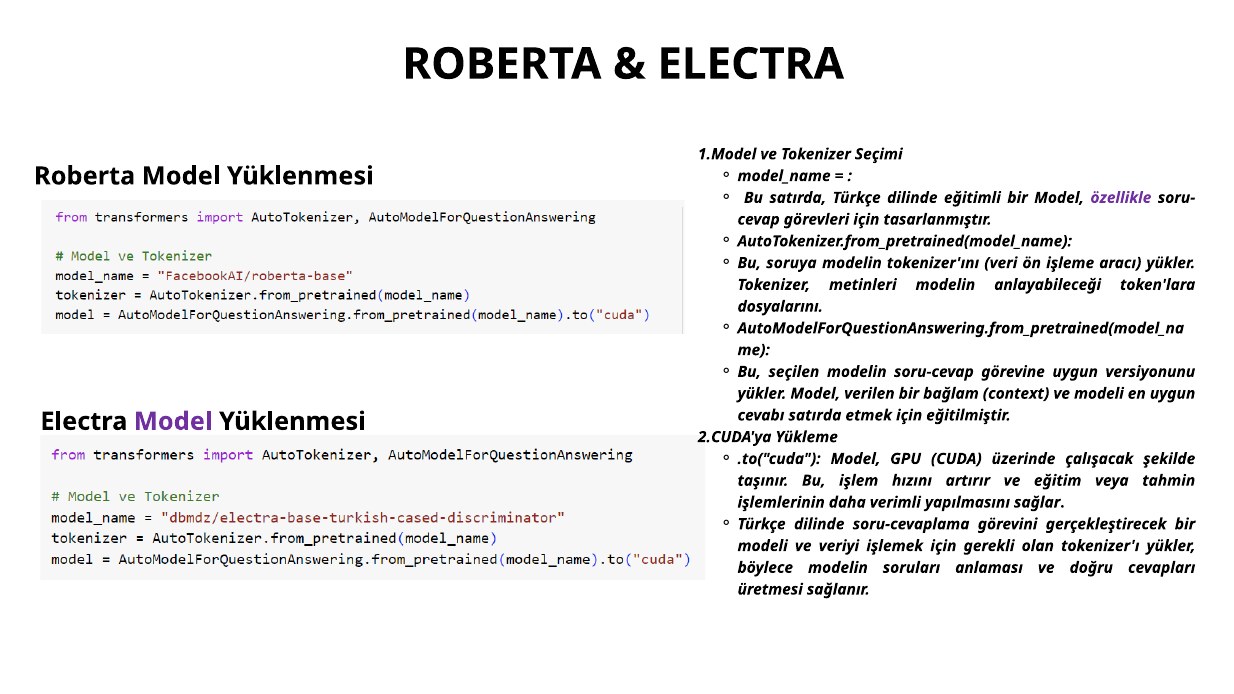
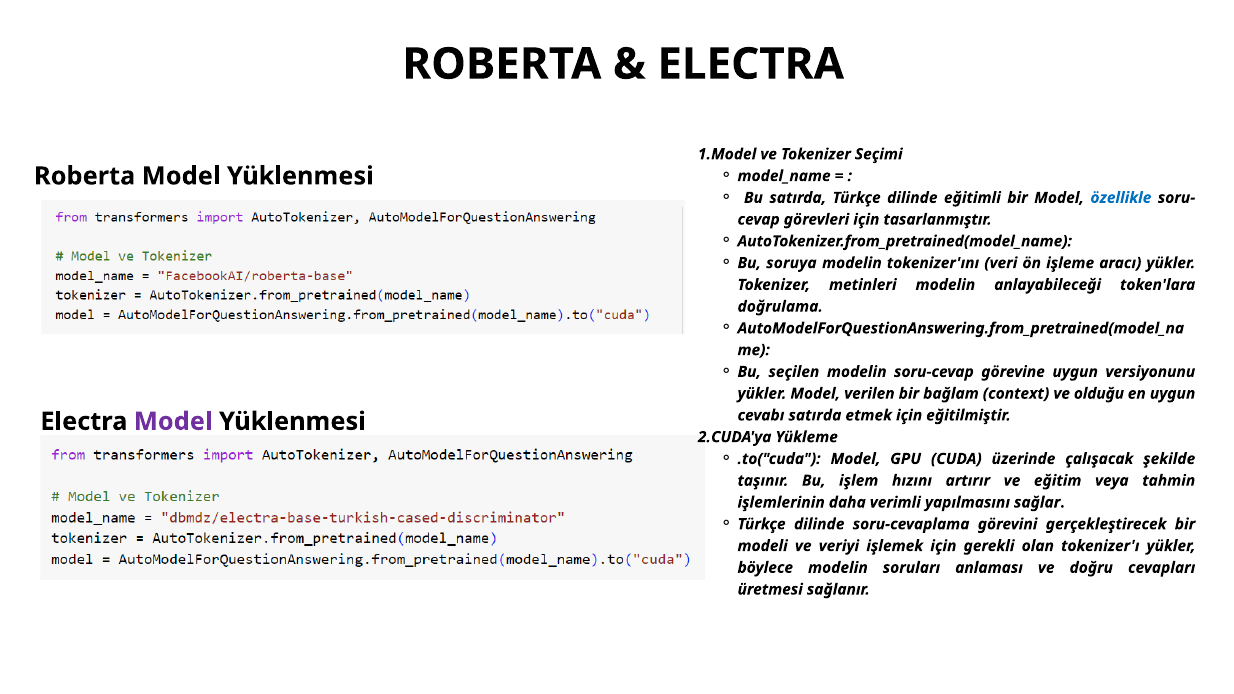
özellikle colour: purple -> blue
dosyalarını: dosyalarını -> doğrulama
ve modeli: modeli -> olduğu
